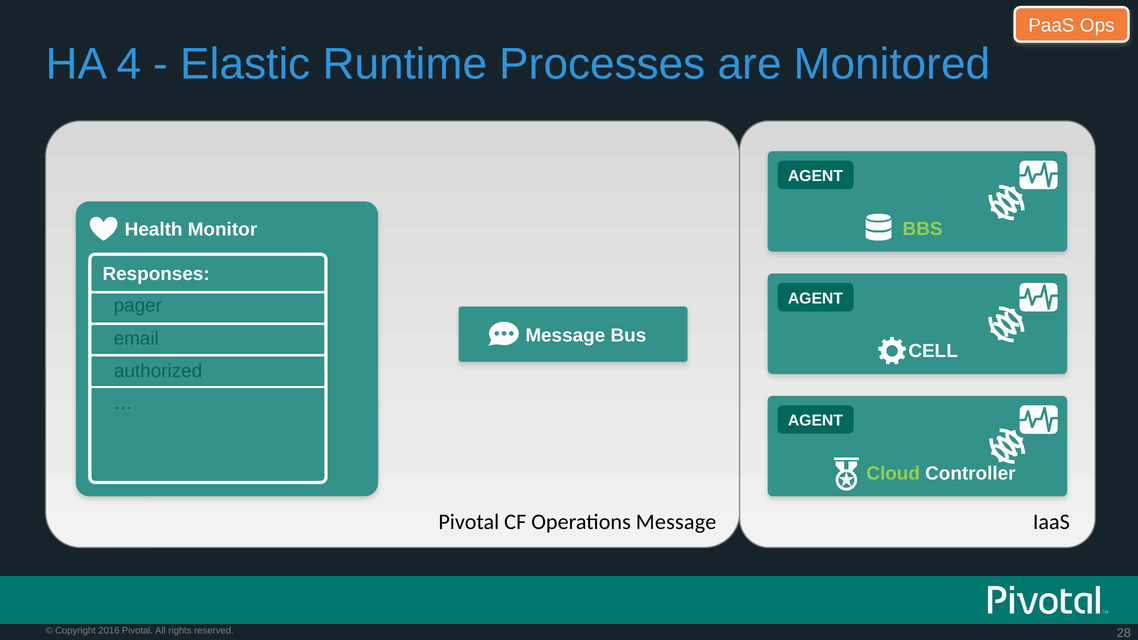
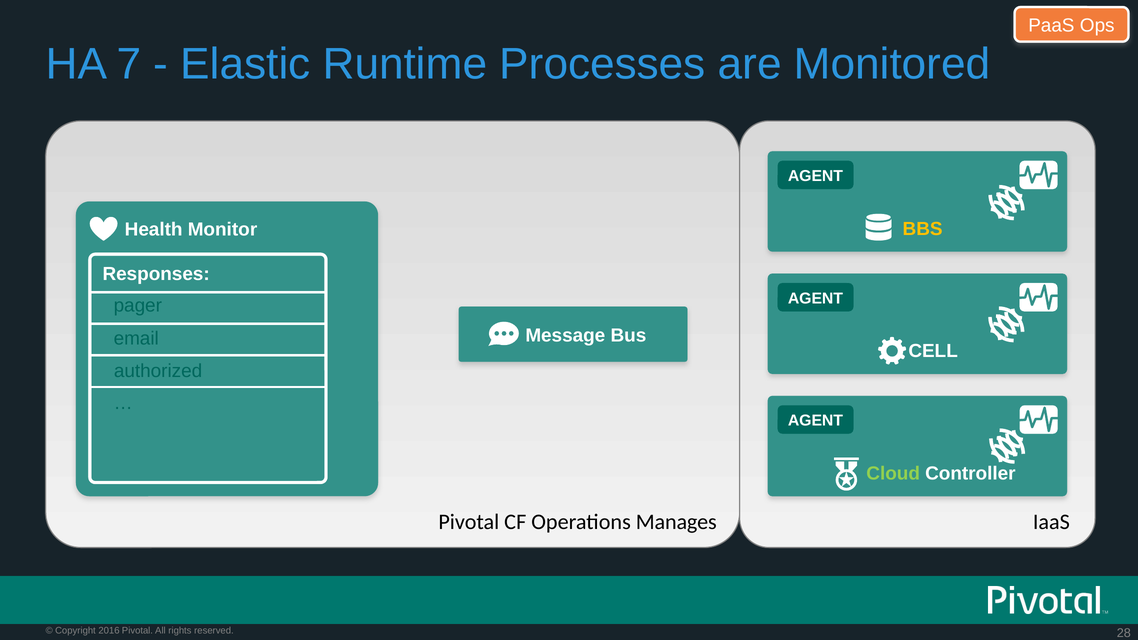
4: 4 -> 7
BBS colour: light green -> yellow
Operations Message: Message -> Manages
